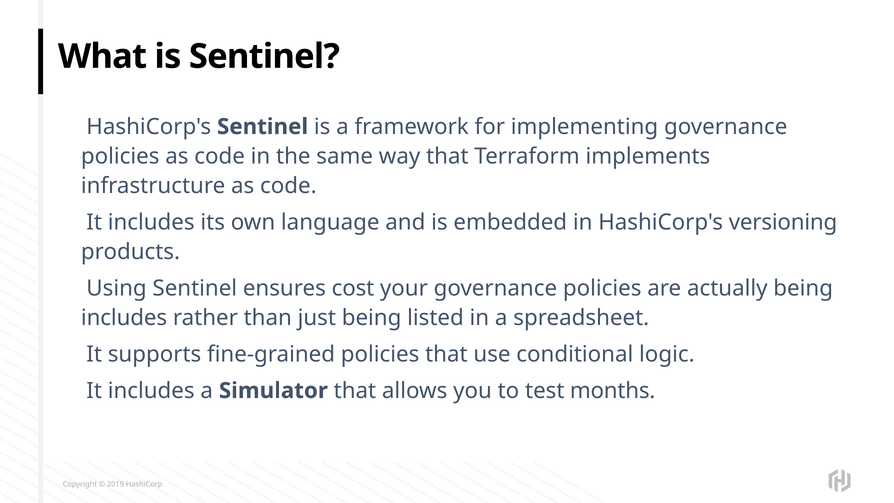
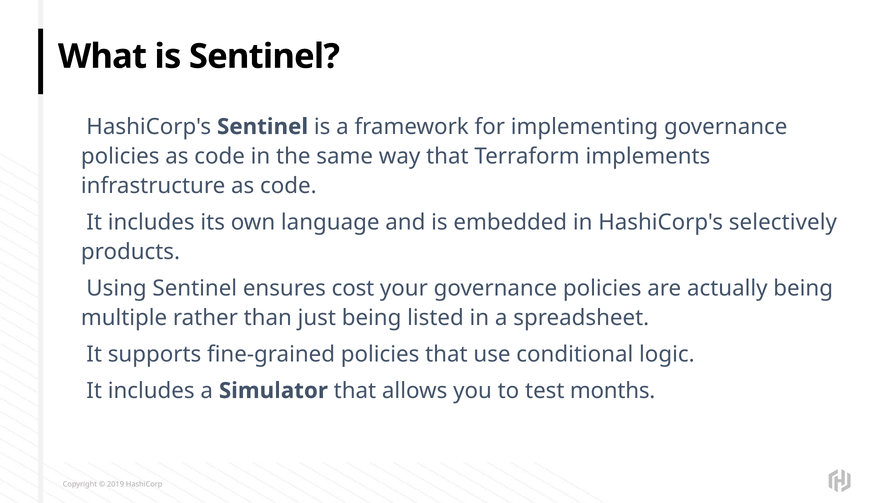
versioning: versioning -> selectively
includes at (124, 318): includes -> multiple
